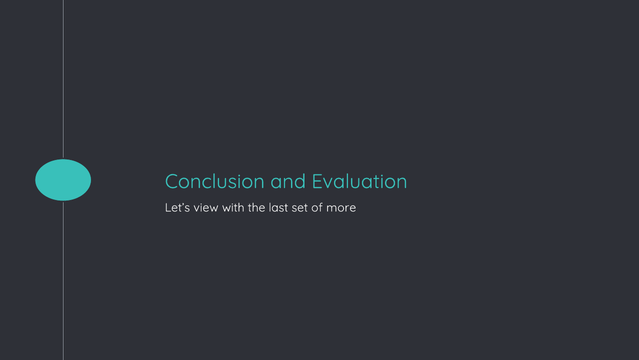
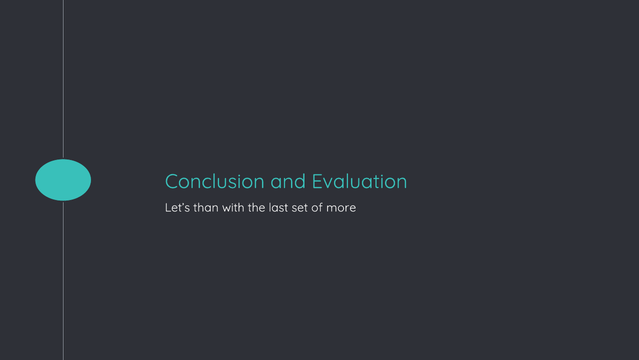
view: view -> than
